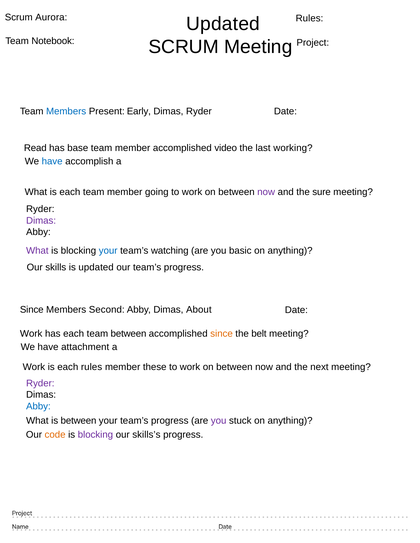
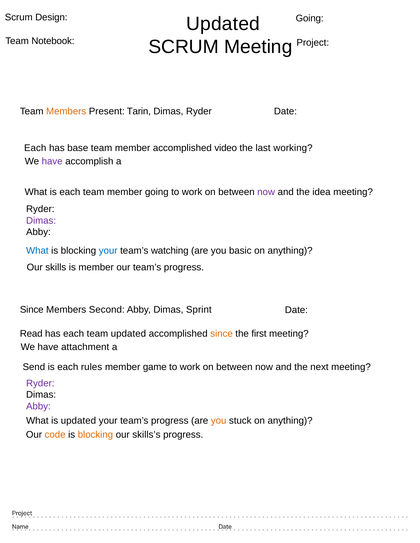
Aurora: Aurora -> Design
Rules at (309, 18): Rules -> Going
Members at (66, 111) colour: blue -> orange
Early: Early -> Tarin
Read at (35, 148): Read -> Each
have at (52, 162) colour: blue -> purple
sure: sure -> idea
What at (37, 251) colour: purple -> blue
is updated: updated -> member
About: About -> Sprint
Work at (31, 334): Work -> Read
team between: between -> updated
belt: belt -> first
Work at (34, 367): Work -> Send
these: these -> game
Abby at (38, 407) colour: blue -> purple
is between: between -> updated
you at (219, 421) colour: purple -> orange
blocking at (95, 435) colour: purple -> orange
